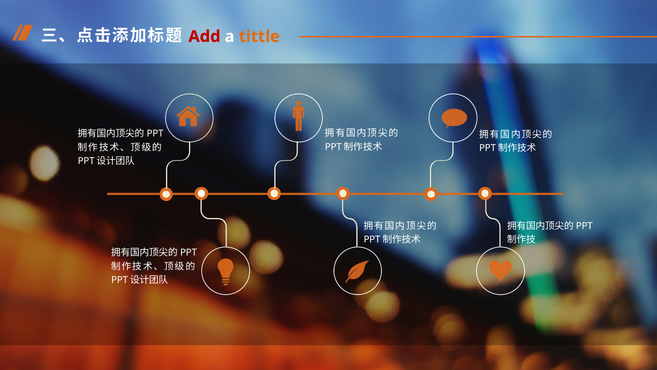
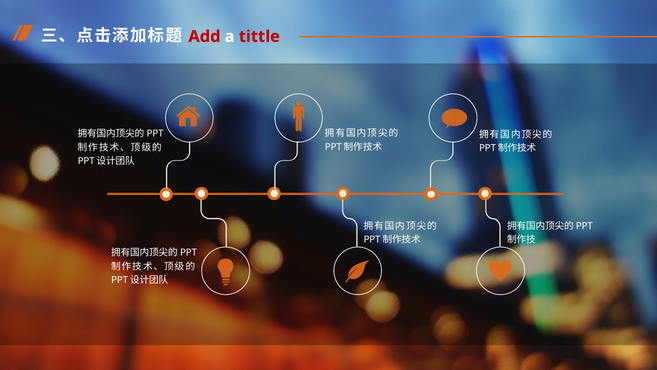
tittle colour: orange -> red
